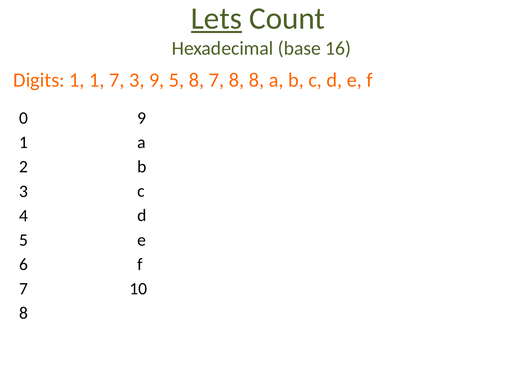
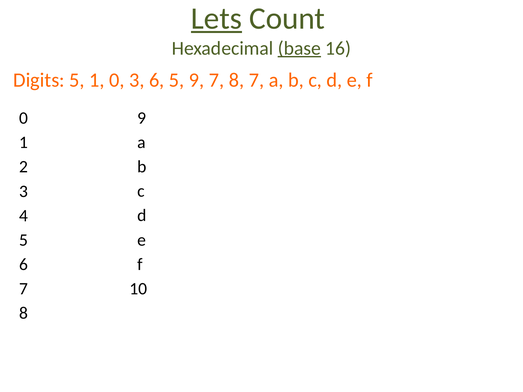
base underline: none -> present
Digits 1: 1 -> 5
1 7: 7 -> 0
3 9: 9 -> 6
5 8: 8 -> 9
8 8: 8 -> 7
